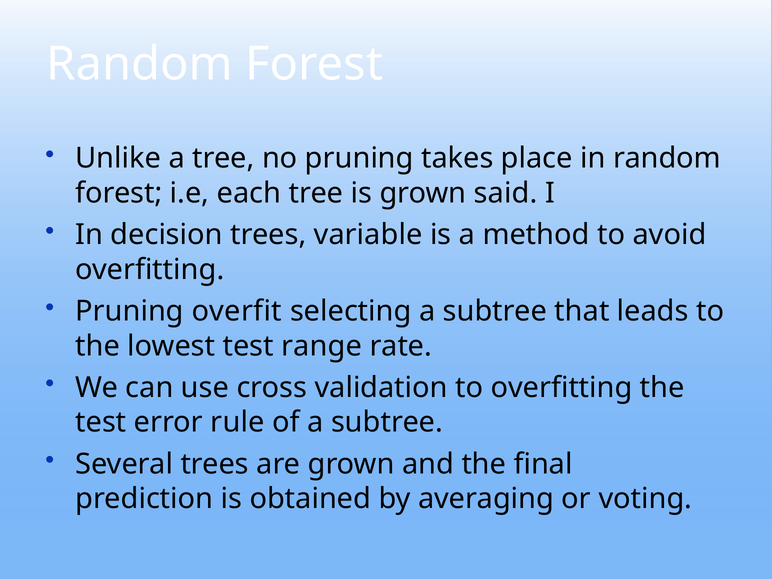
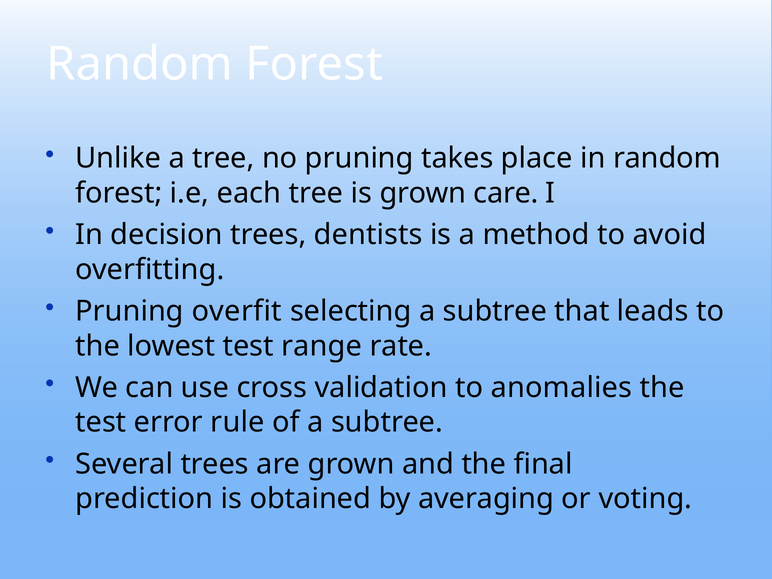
said: said -> care
variable: variable -> dentists
to overfitting: overfitting -> anomalies
